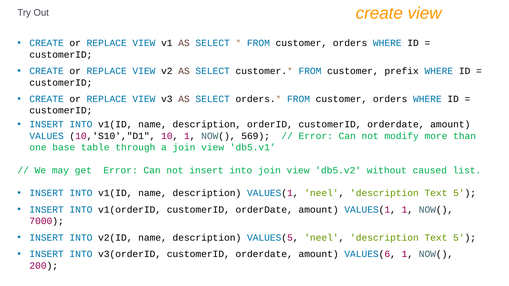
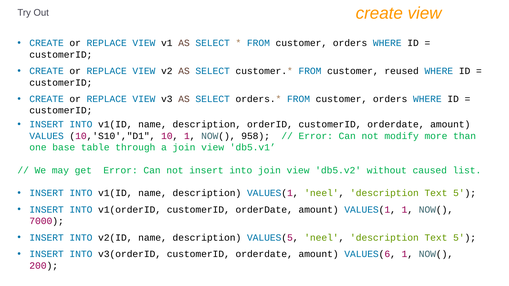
prefix: prefix -> reused
569: 569 -> 958
